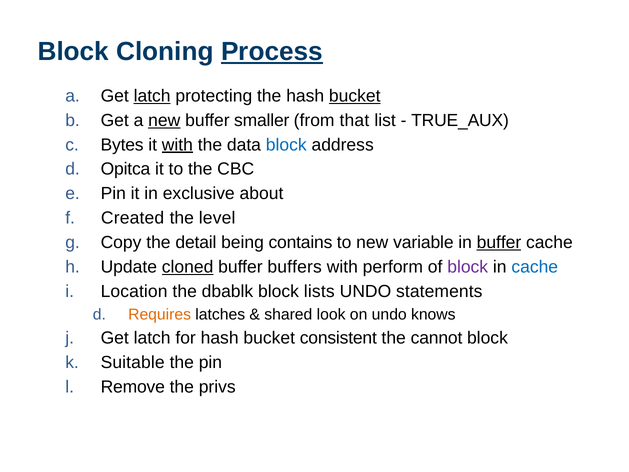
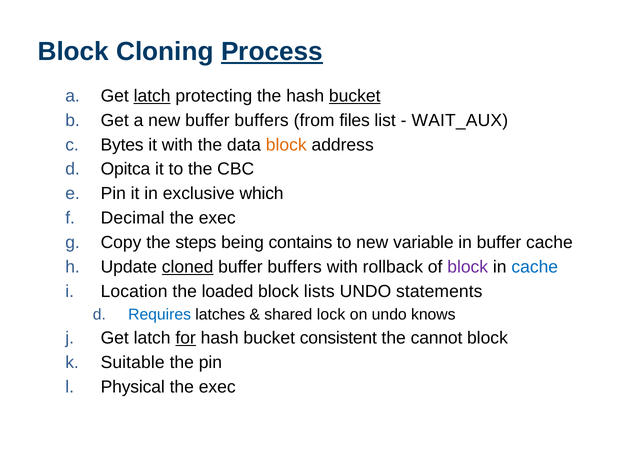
new at (164, 120) underline: present -> none
smaller at (262, 120): smaller -> buffers
that: that -> files
TRUE_AUX: TRUE_AUX -> WAIT_AUX
with at (177, 145) underline: present -> none
block at (286, 145) colour: blue -> orange
about: about -> which
Created: Created -> Decimal
level at (217, 218): level -> exec
detail: detail -> steps
buffer at (499, 243) underline: present -> none
perform: perform -> rollback
dbablk: dbablk -> loaded
Requires colour: orange -> blue
look: look -> lock
for underline: none -> present
Remove: Remove -> Physical
privs at (217, 387): privs -> exec
